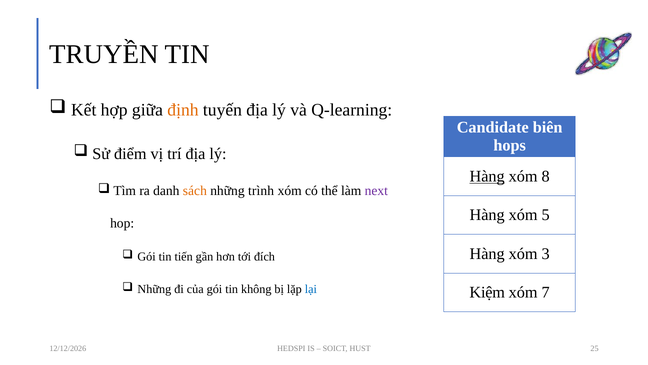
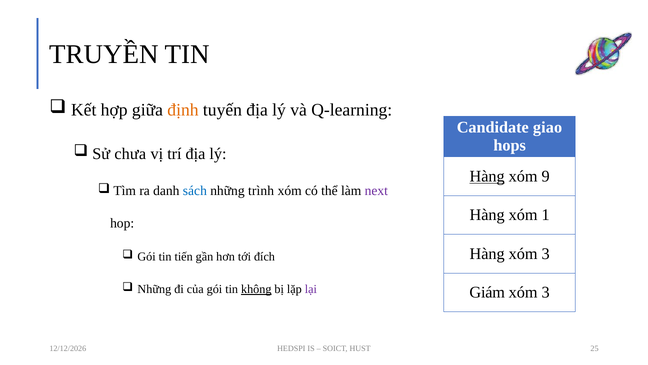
biên: biên -> giao
điểm: điểm -> chưa
8: 8 -> 9
sách colour: orange -> blue
5: 5 -> 1
không underline: none -> present
lại colour: blue -> purple
Kiệm: Kiệm -> Giám
7 at (546, 292): 7 -> 3
